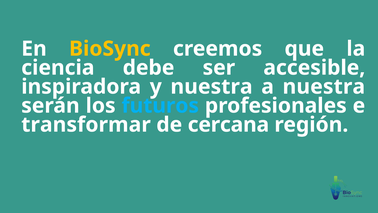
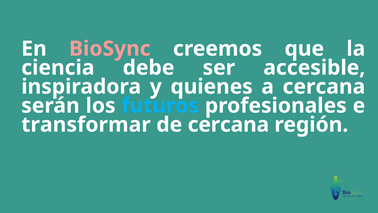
BioSync colour: yellow -> pink
y nuestra: nuestra -> quienes
a nuestra: nuestra -> cercana
